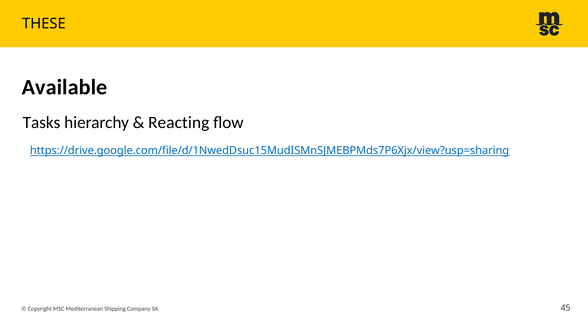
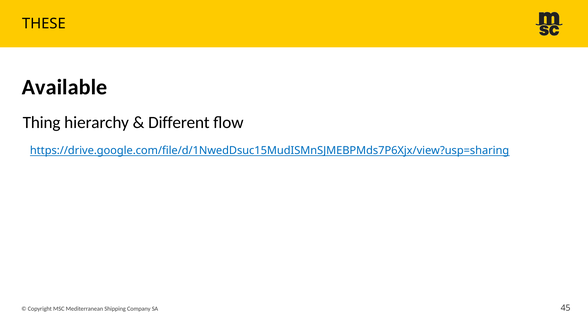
Tasks: Tasks -> Thing
Reacting: Reacting -> Different
